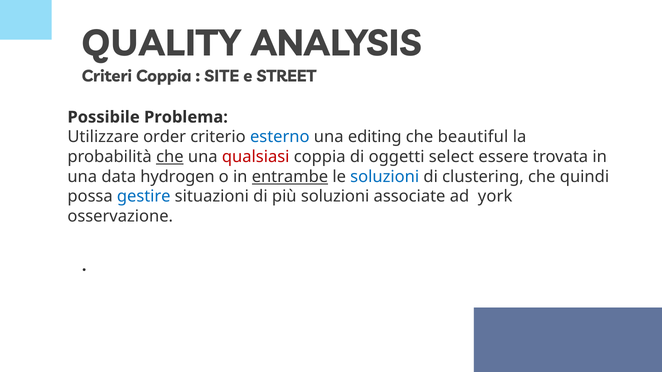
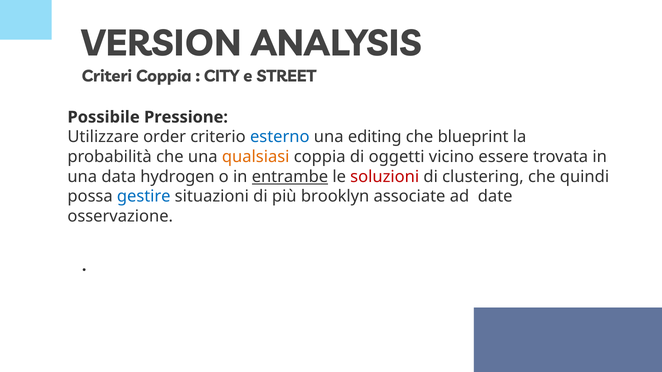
QUALITY: QUALITY -> VERSION
SITE: SITE -> CITY
Problema: Problema -> Pressione
beautiful: beautiful -> blueprint
che at (170, 157) underline: present -> none
qualsiasi colour: red -> orange
select: select -> vicino
soluzioni at (385, 177) colour: blue -> red
più soluzioni: soluzioni -> brooklyn
york: york -> date
